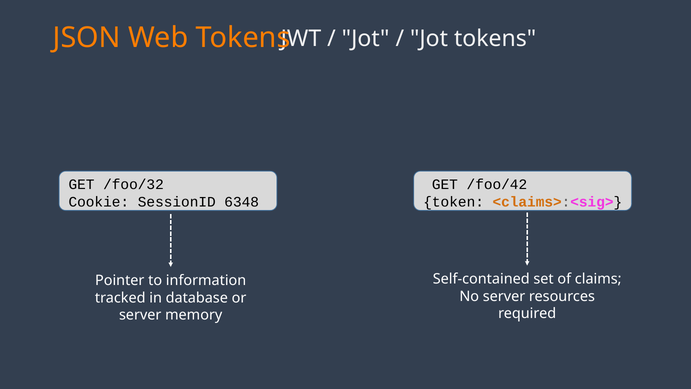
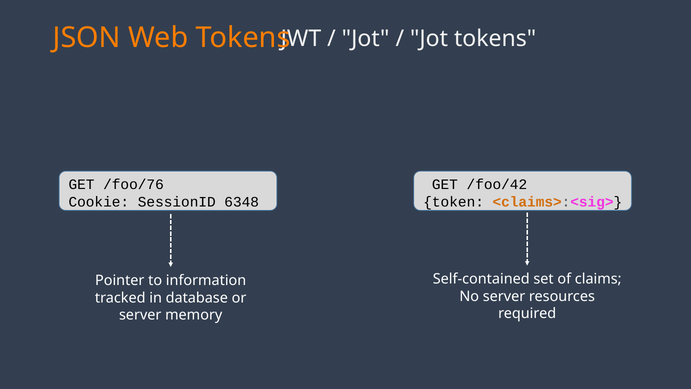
/foo/32: /foo/32 -> /foo/76
